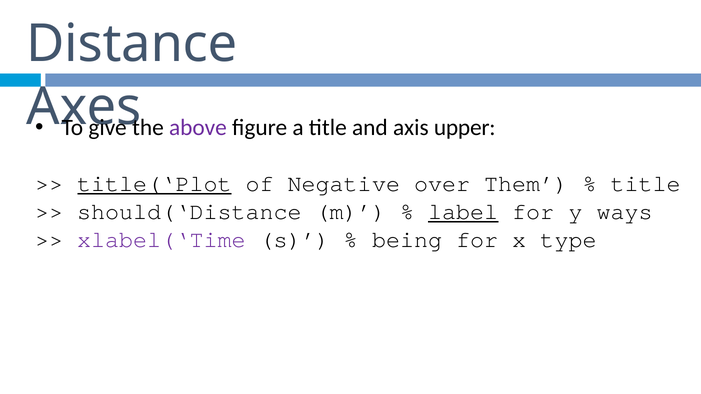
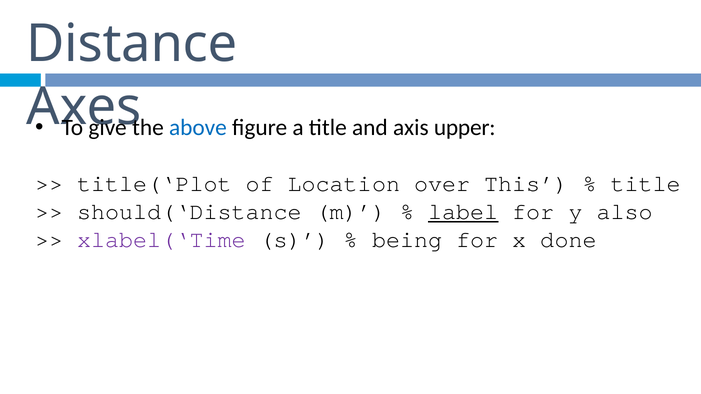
above colour: purple -> blue
title(‘Plot underline: present -> none
Negative: Negative -> Location
Them: Them -> This
ways: ways -> also
type: type -> done
